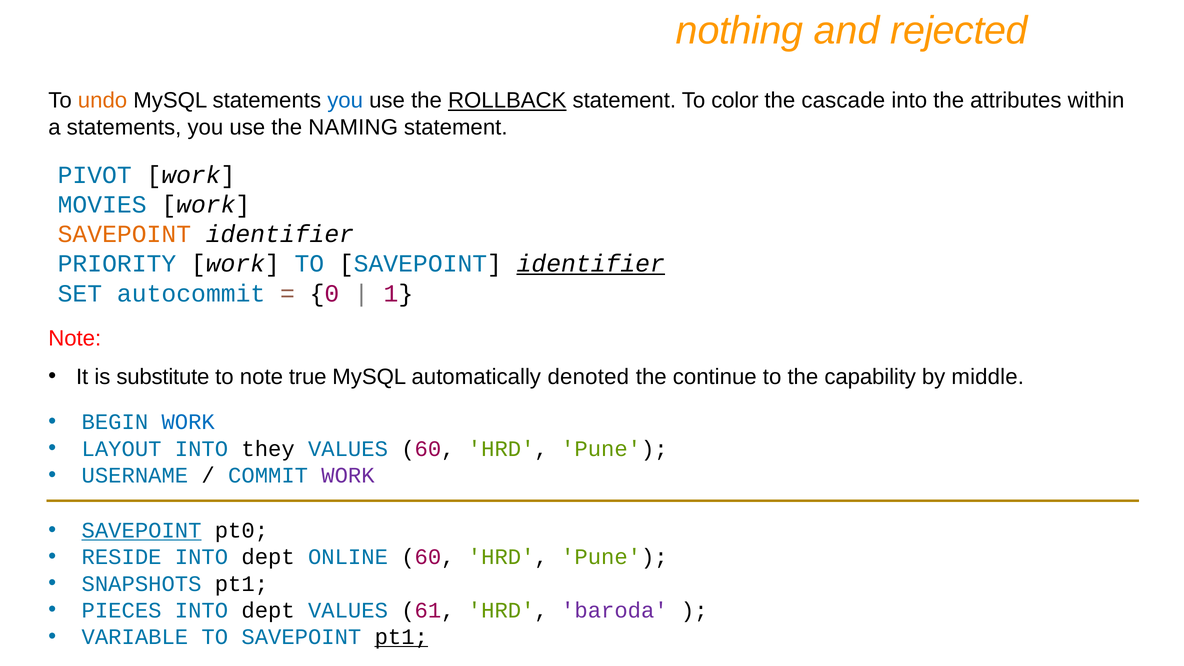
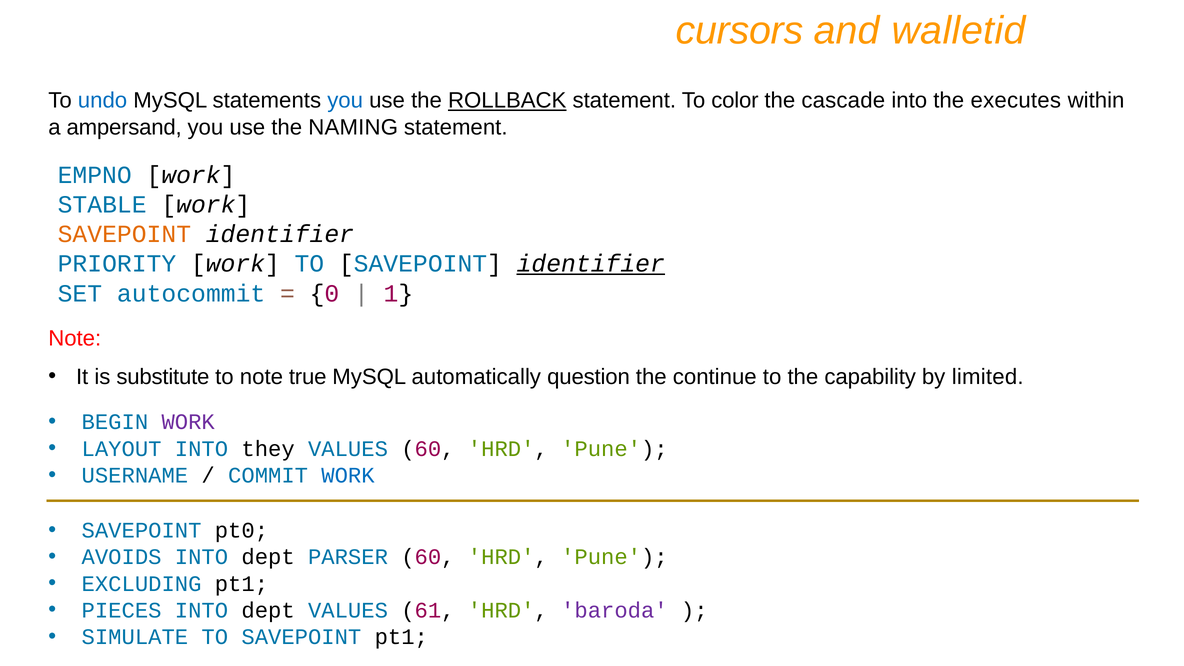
nothing: nothing -> cursors
rejected: rejected -> walletid
undo colour: orange -> blue
attributes: attributes -> executes
a statements: statements -> ampersand
PIVOT: PIVOT -> EMPNO
MOVIES: MOVIES -> STABLE
denoted: denoted -> question
middle: middle -> limited
WORK at (188, 422) colour: blue -> purple
WORK at (348, 475) colour: purple -> blue
SAVEPOINT at (142, 530) underline: present -> none
RESIDE: RESIDE -> AVOIDS
ONLINE: ONLINE -> PARSER
SNAPSHOTS: SNAPSHOTS -> EXCLUDING
VARIABLE: VARIABLE -> SIMULATE
pt1 at (401, 637) underline: present -> none
